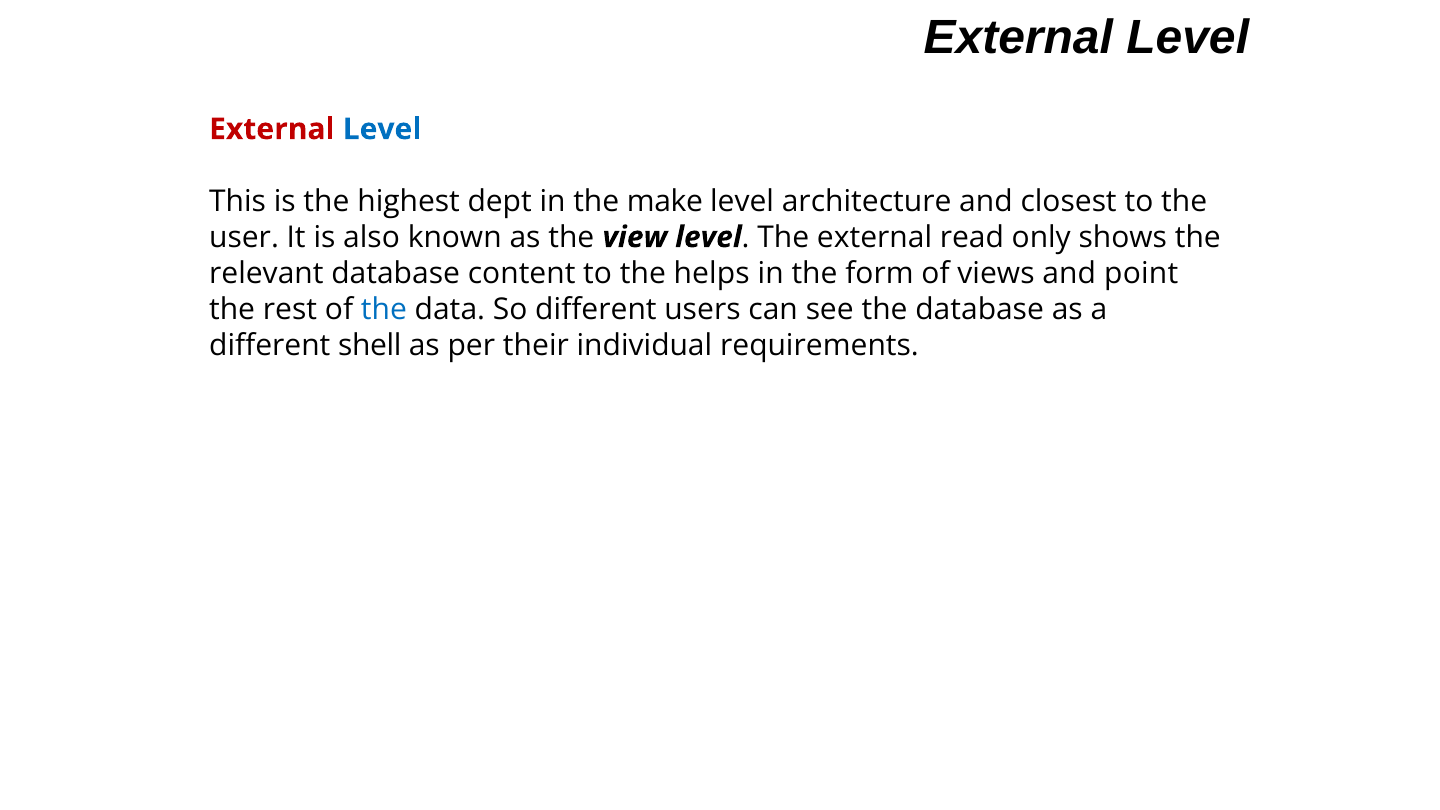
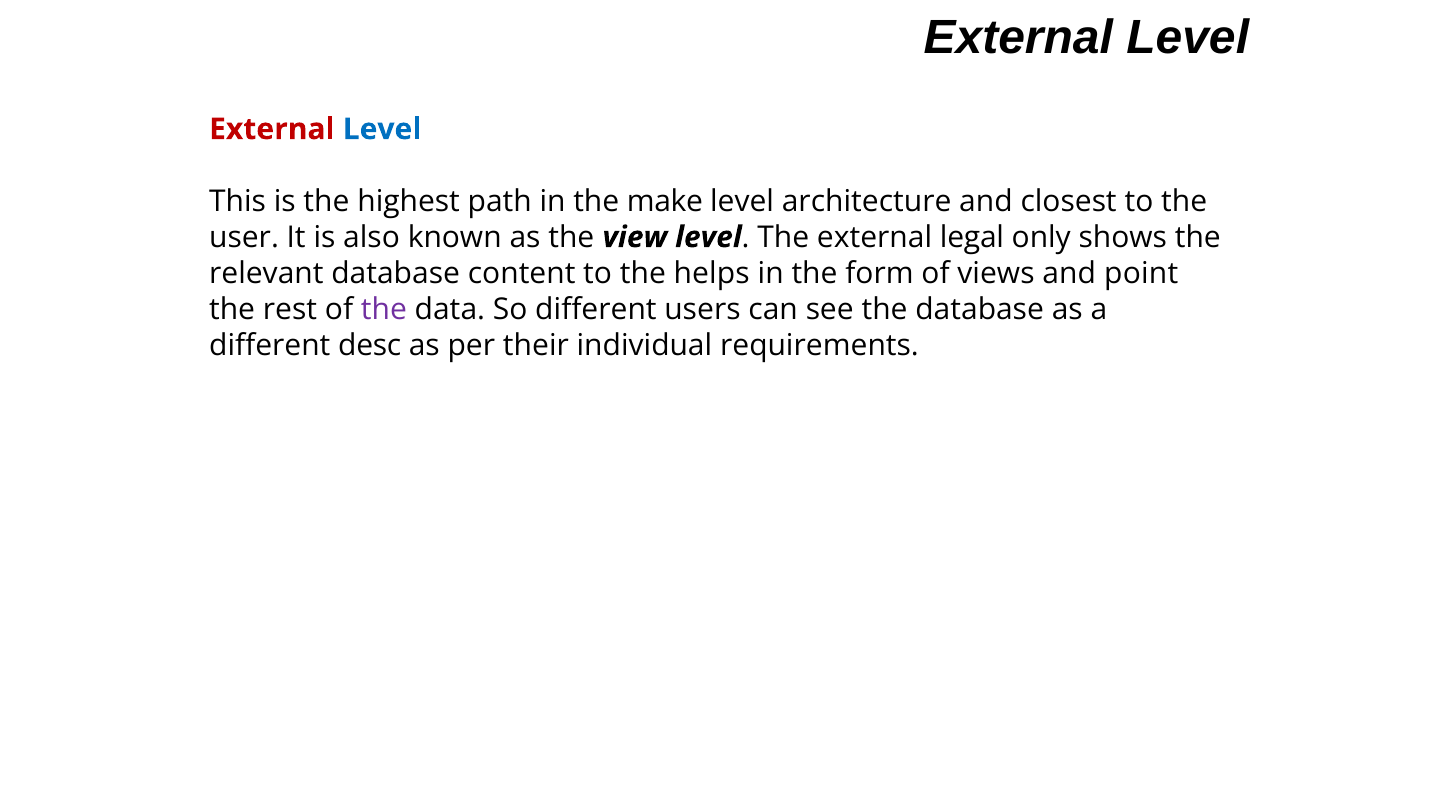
dept: dept -> path
read: read -> legal
the at (384, 309) colour: blue -> purple
shell: shell -> desc
